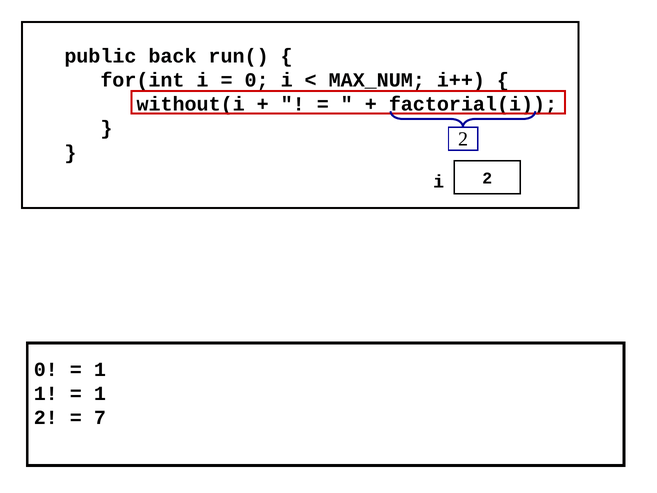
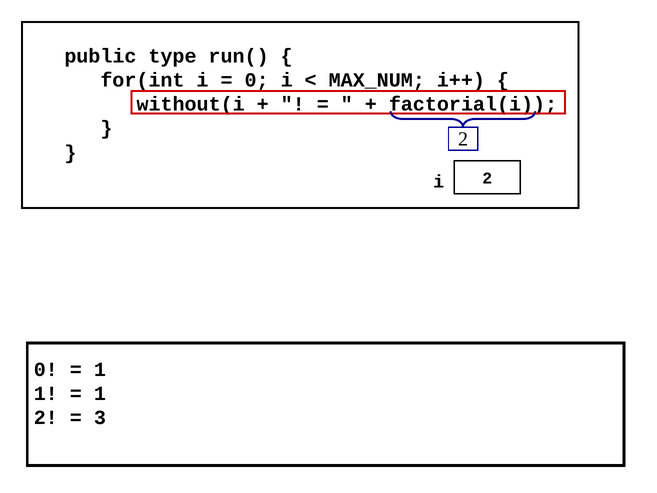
back: back -> type
7: 7 -> 3
